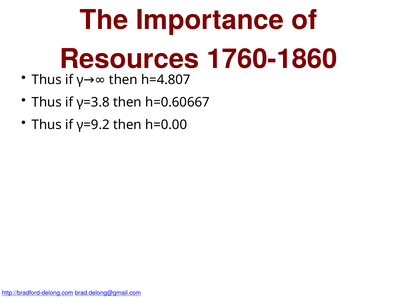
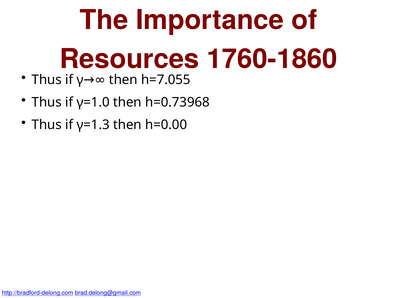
h=4.807: h=4.807 -> h=7.055
γ=3.8: γ=3.8 -> γ=1.0
h=0.60667: h=0.60667 -> h=0.73968
γ=9.2: γ=9.2 -> γ=1.3
